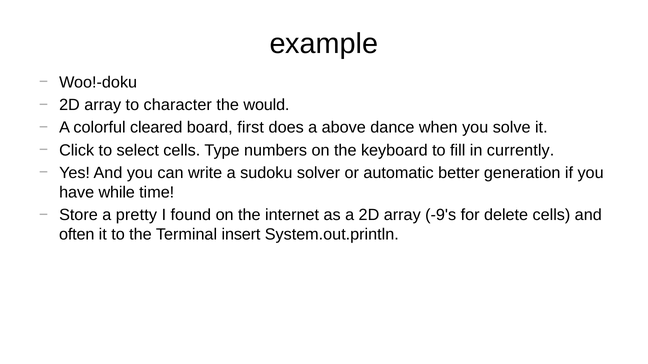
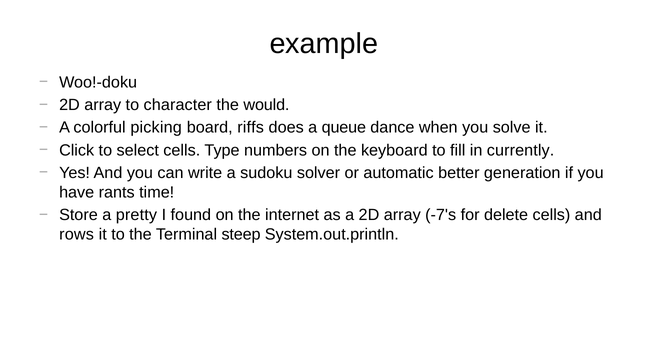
cleared: cleared -> picking
first: first -> riffs
above: above -> queue
while: while -> rants
-9's: -9's -> -7's
often: often -> rows
insert: insert -> steep
